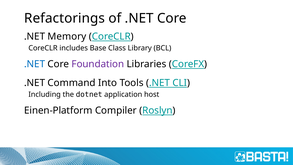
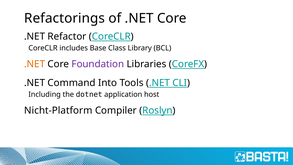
Memory: Memory -> Refactor
.NET at (35, 64) colour: blue -> orange
Einen-Platform: Einen-Platform -> Nicht-Platform
